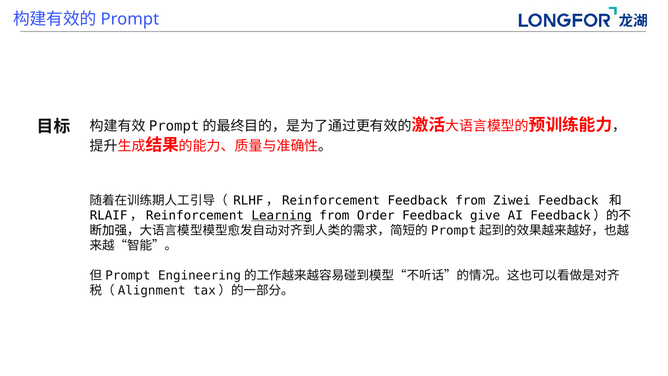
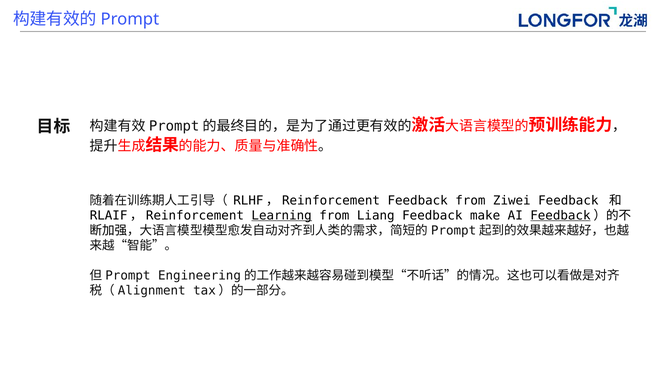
Order: Order -> Liang
give: give -> make
Feedback at (560, 215) underline: none -> present
